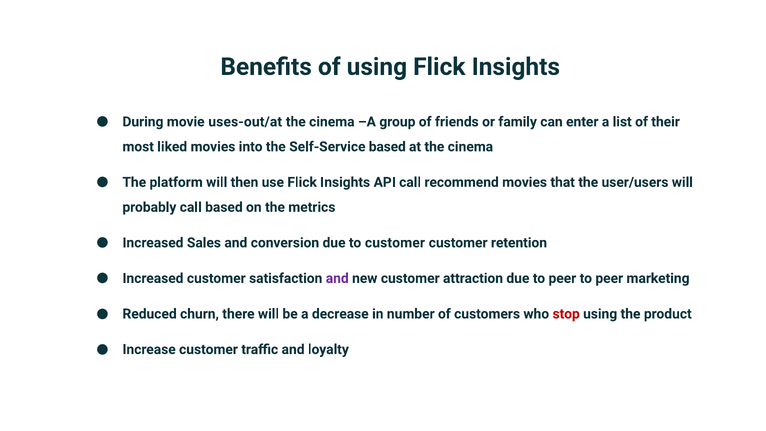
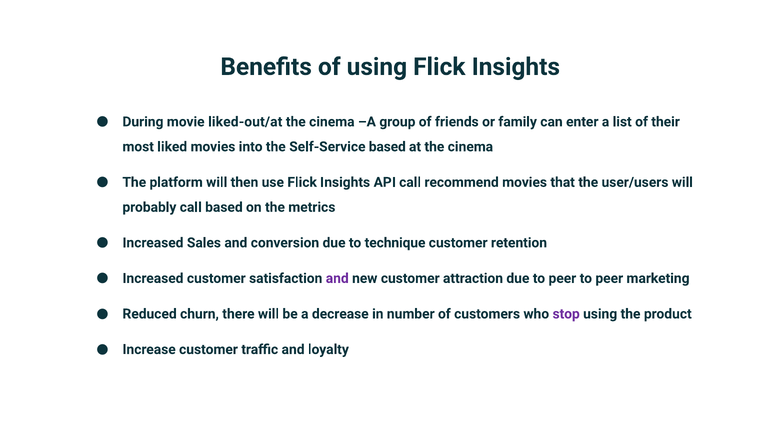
uses-out/at: uses-out/at -> liked-out/at
to customer: customer -> technique
stop colour: red -> purple
